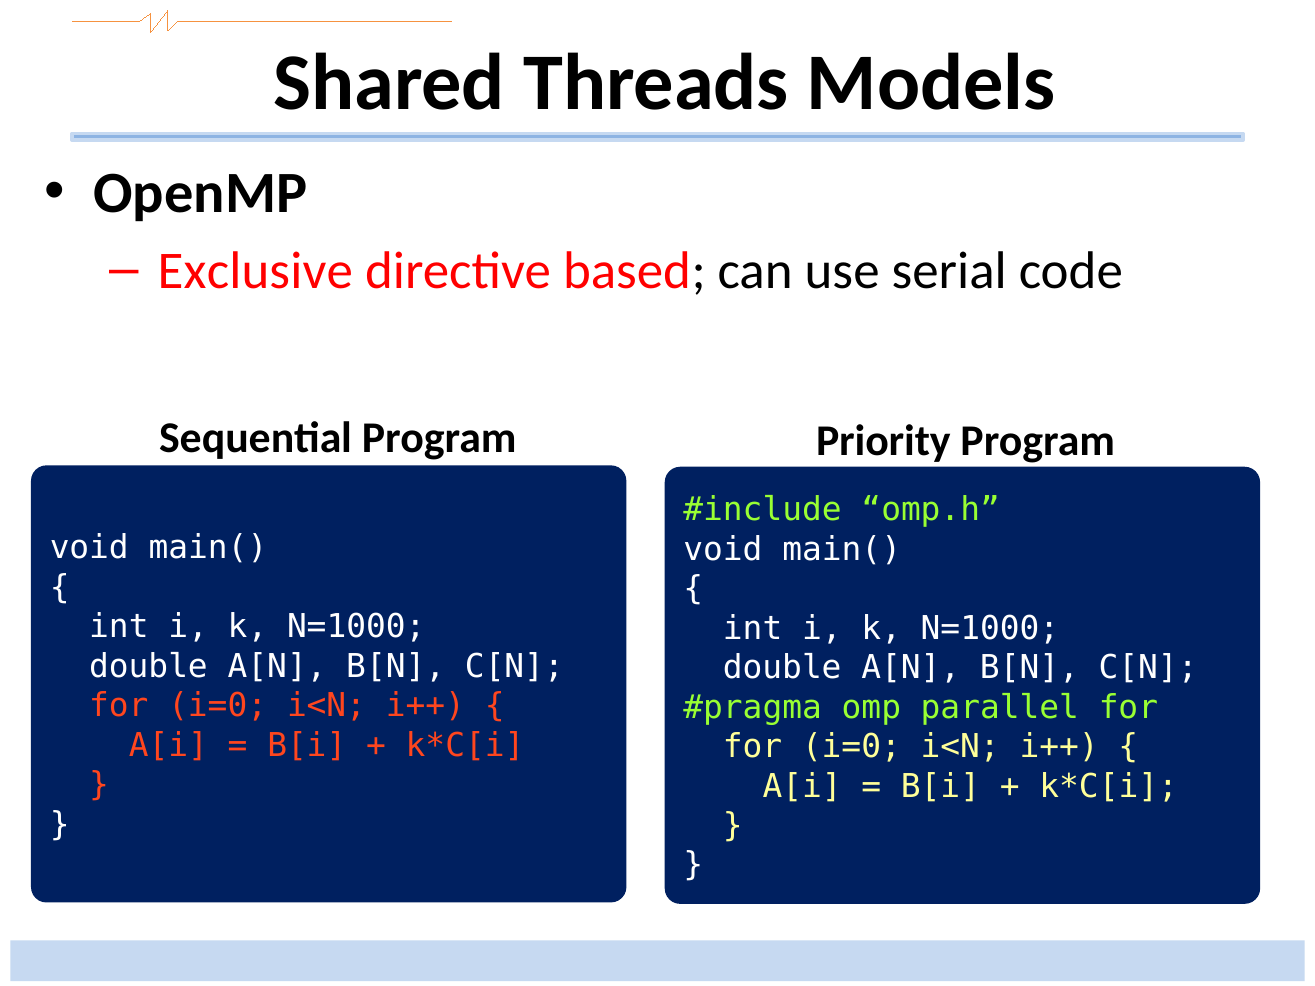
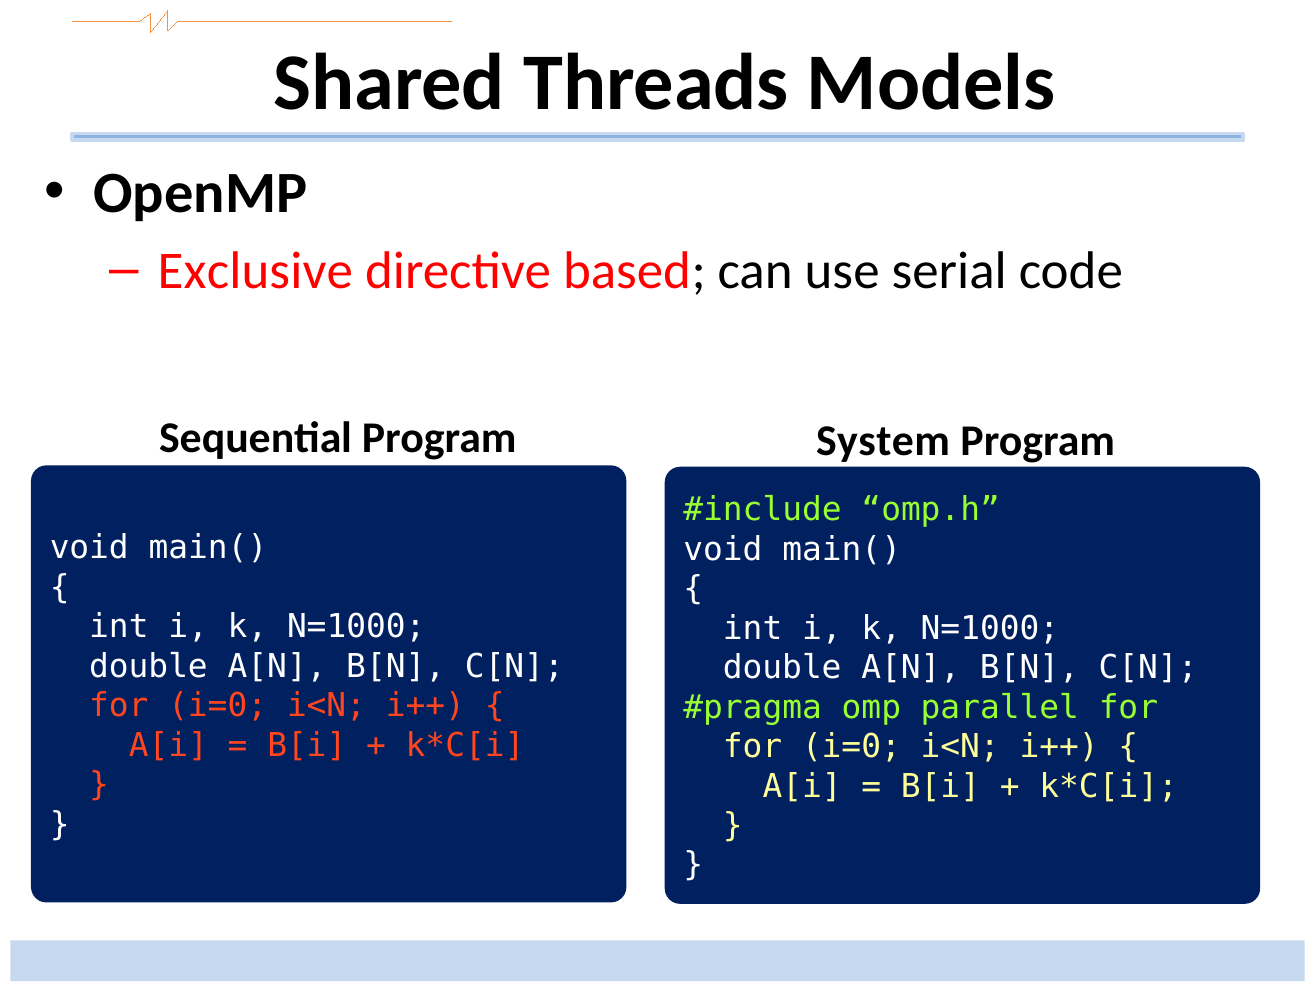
Priority: Priority -> System
